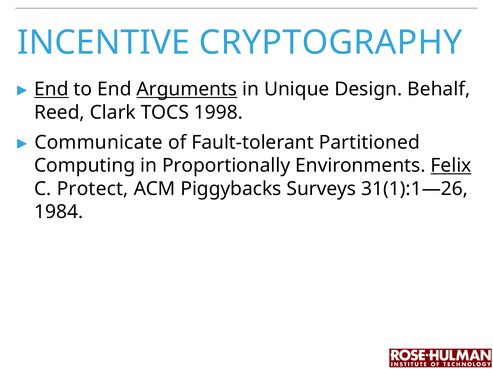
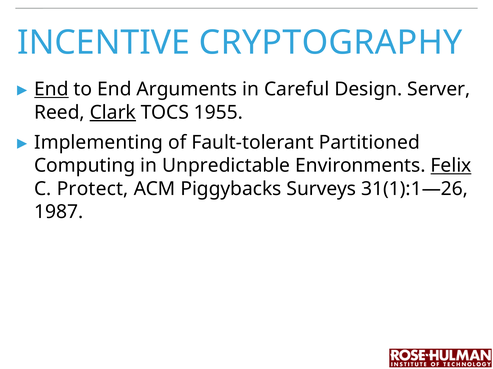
Arguments underline: present -> none
Unique: Unique -> Careful
Behalf: Behalf -> Server
Clark underline: none -> present
1998: 1998 -> 1955
Communicate: Communicate -> Implementing
Proportionally: Proportionally -> Unpredictable
1984: 1984 -> 1987
